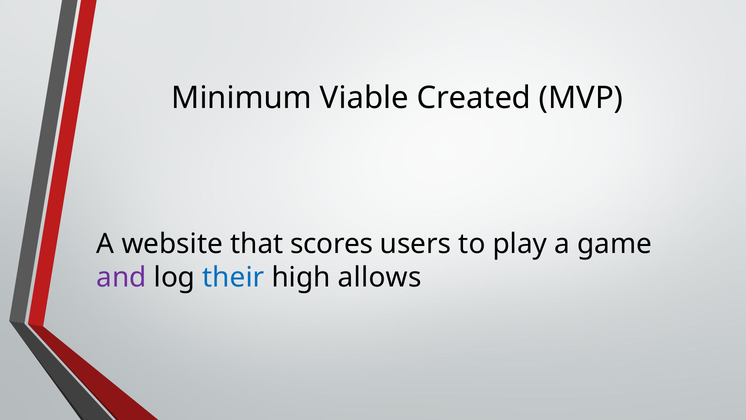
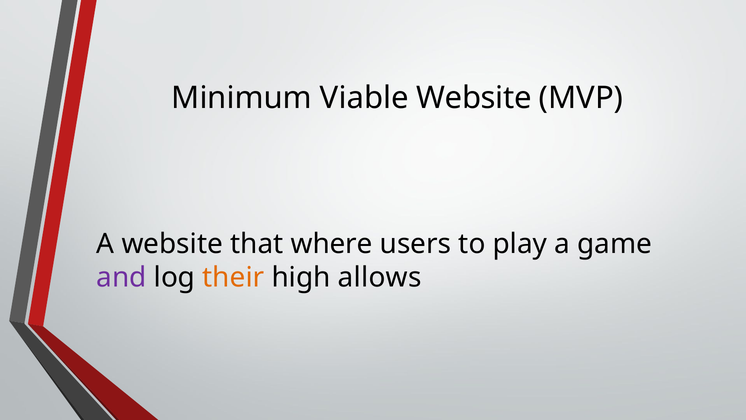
Viable Created: Created -> Website
scores: scores -> where
their colour: blue -> orange
